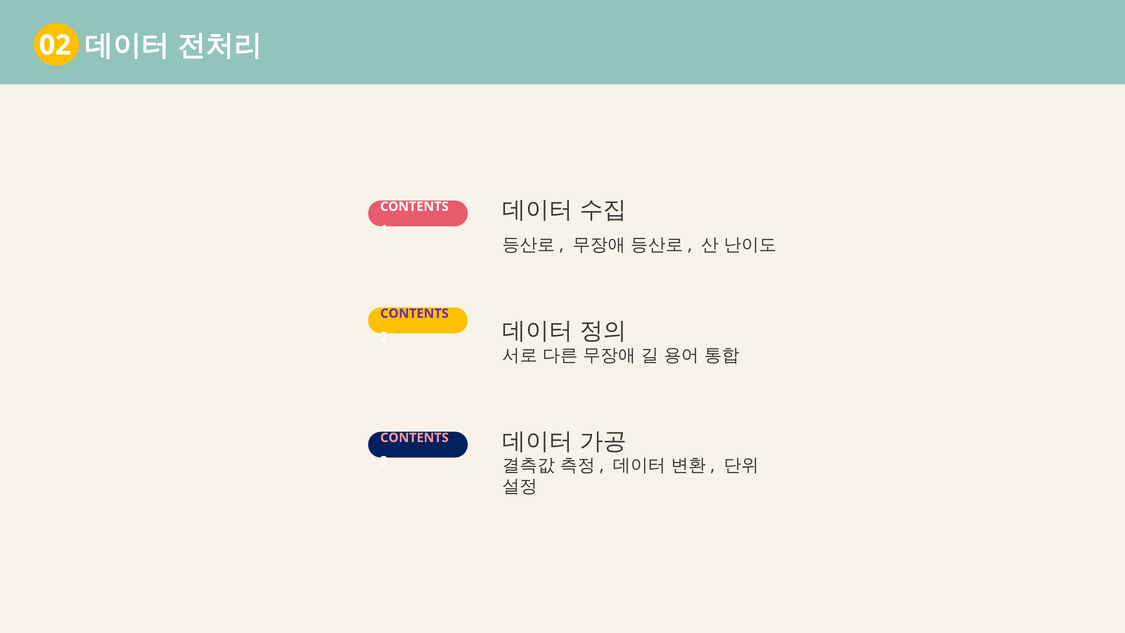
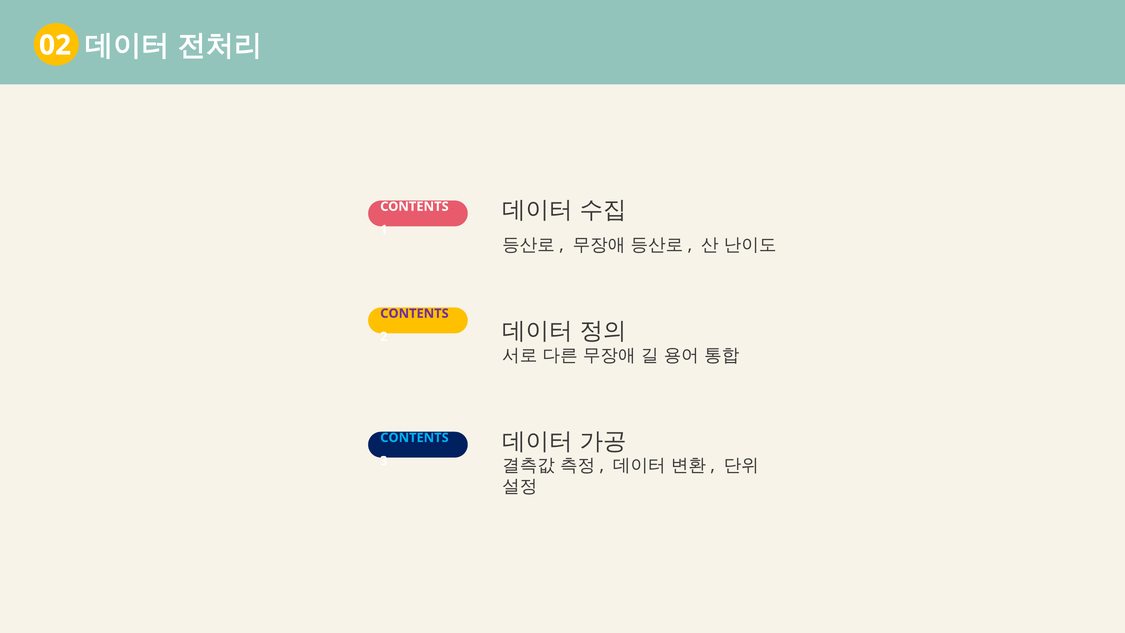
CONTENTS at (414, 438) colour: pink -> light blue
